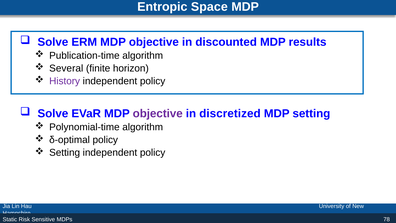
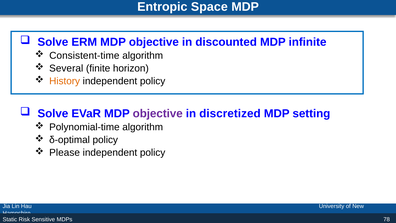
results: results -> infinite
Publication-time: Publication-time -> Consistent-time
History colour: purple -> orange
Setting at (65, 153): Setting -> Please
